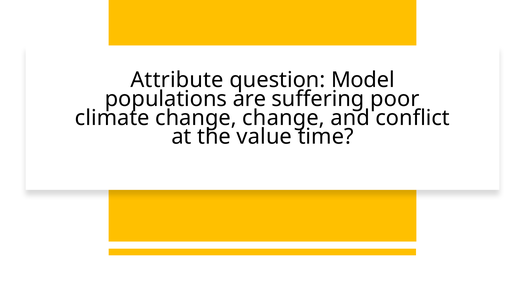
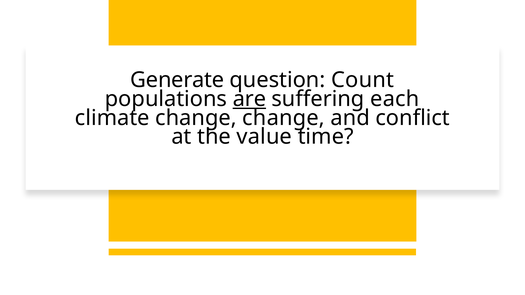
Attribute: Attribute -> Generate
Model: Model -> Count
are underline: none -> present
poor: poor -> each
